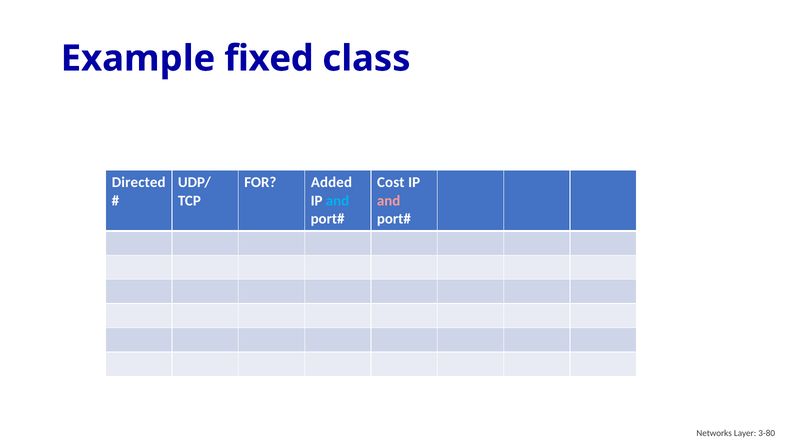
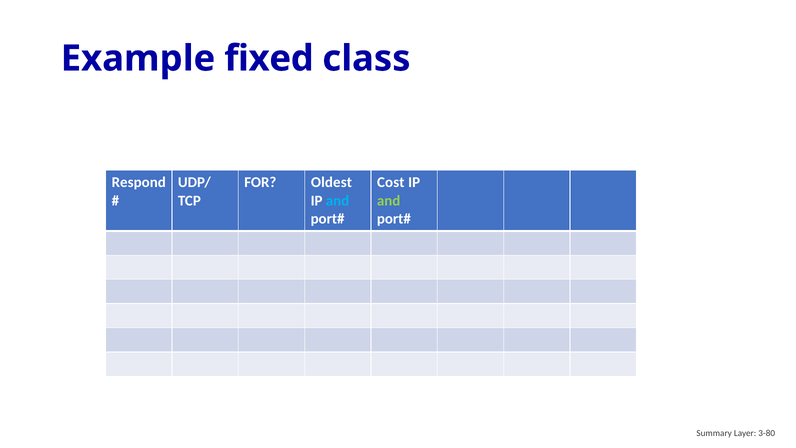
Directed: Directed -> Respond
Added: Added -> Oldest
and at (389, 201) colour: pink -> light green
Networks: Networks -> Summary
